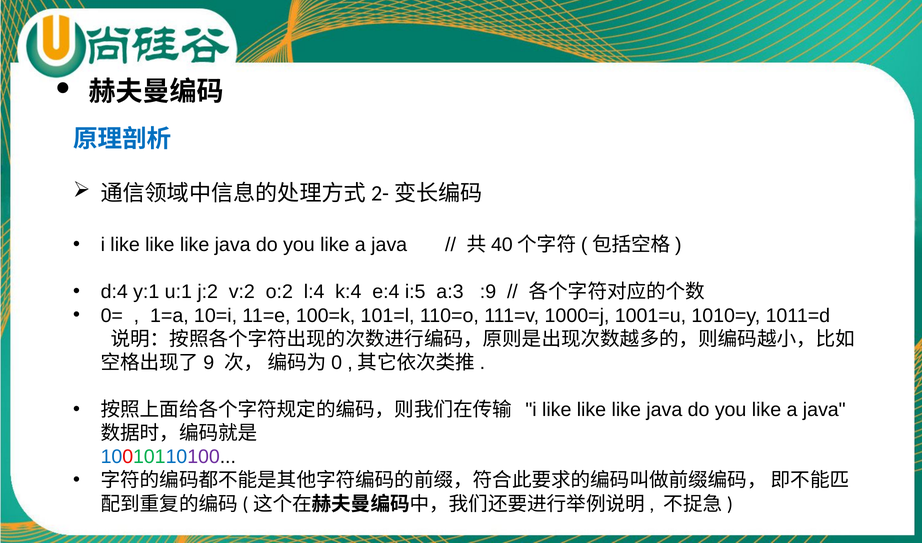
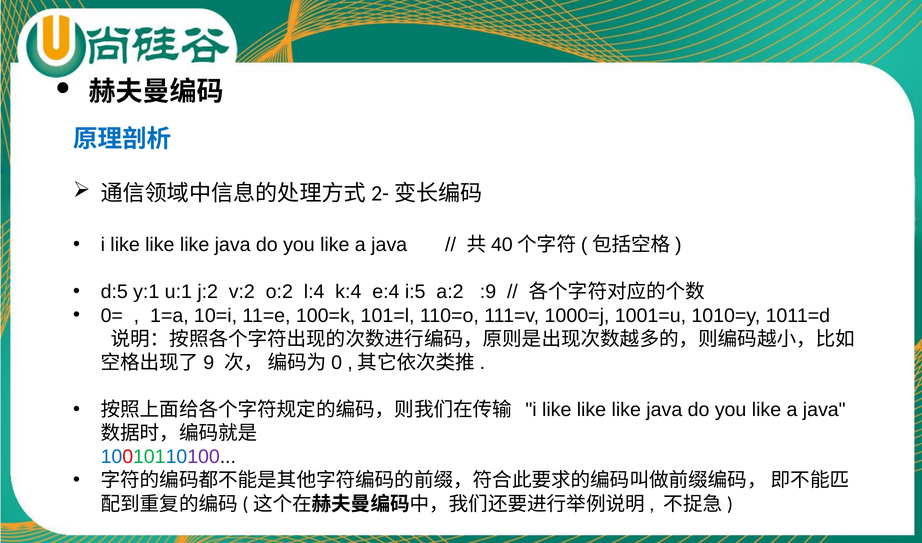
d:4: d:4 -> d:5
a:3: a:3 -> a:2
